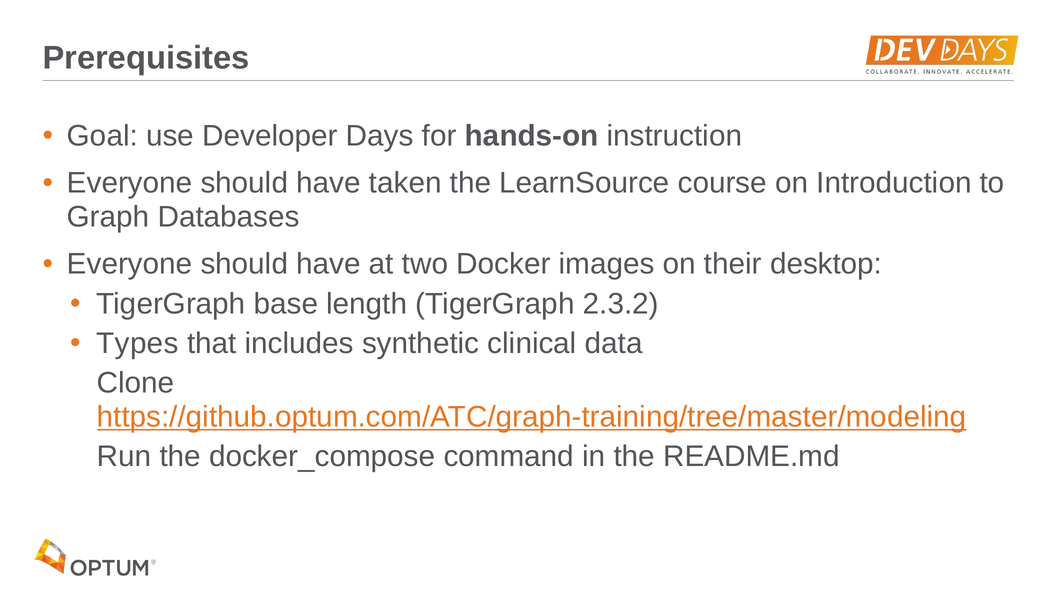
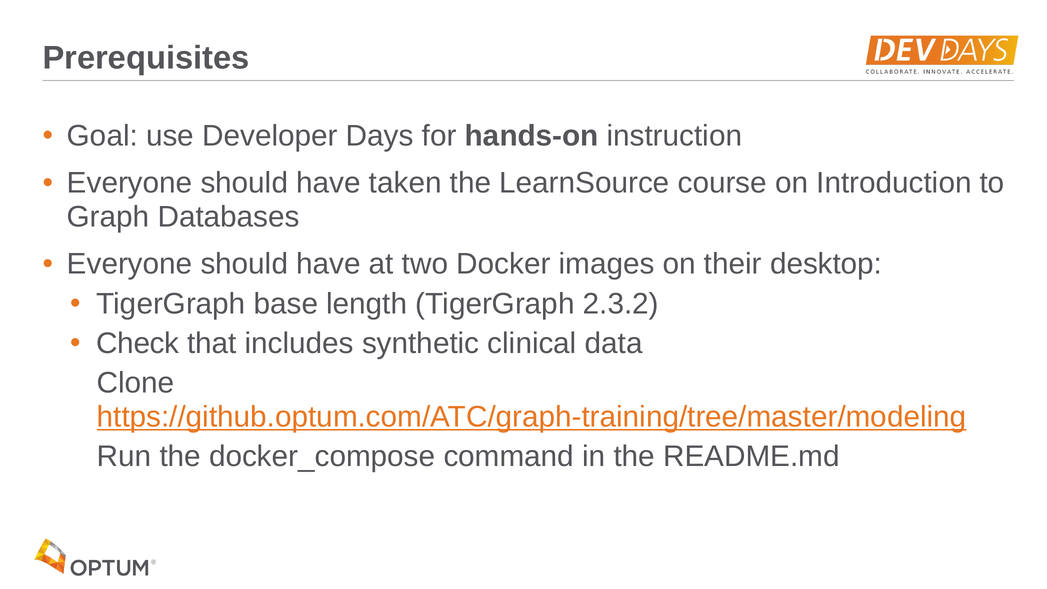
Types: Types -> Check
